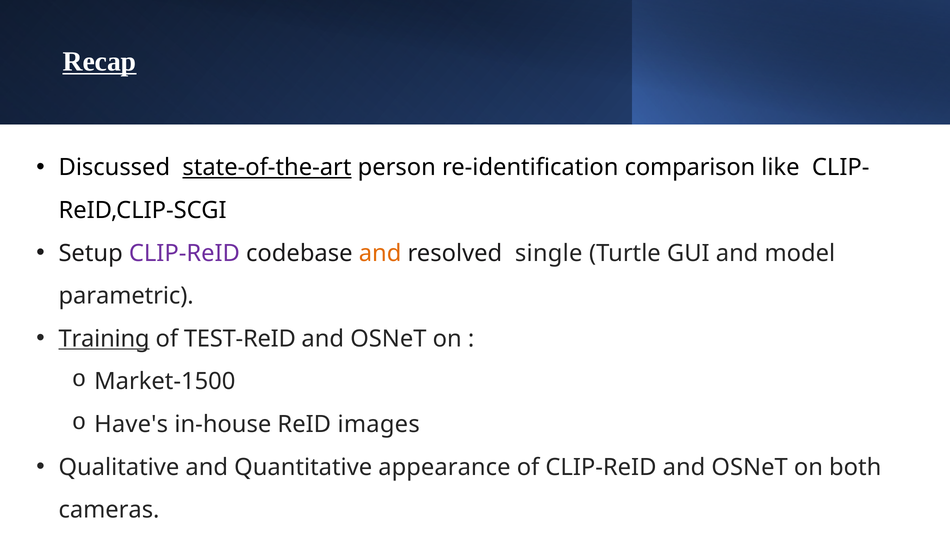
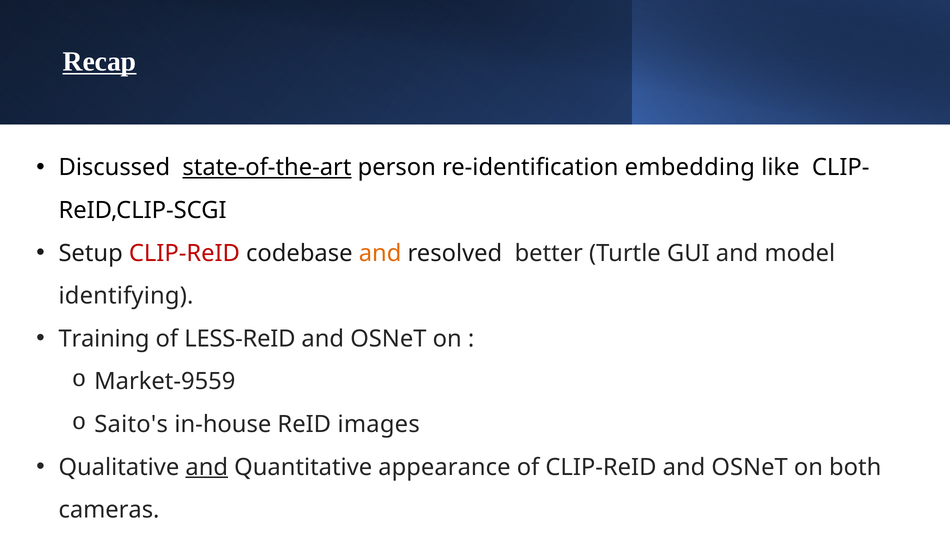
comparison: comparison -> embedding
CLIP-ReID at (184, 253) colour: purple -> red
single: single -> better
parametric: parametric -> identifying
Training underline: present -> none
TEST-ReID: TEST-ReID -> LESS-ReID
Market-1500: Market-1500 -> Market-9559
Have's: Have's -> Saito's
and at (207, 467) underline: none -> present
